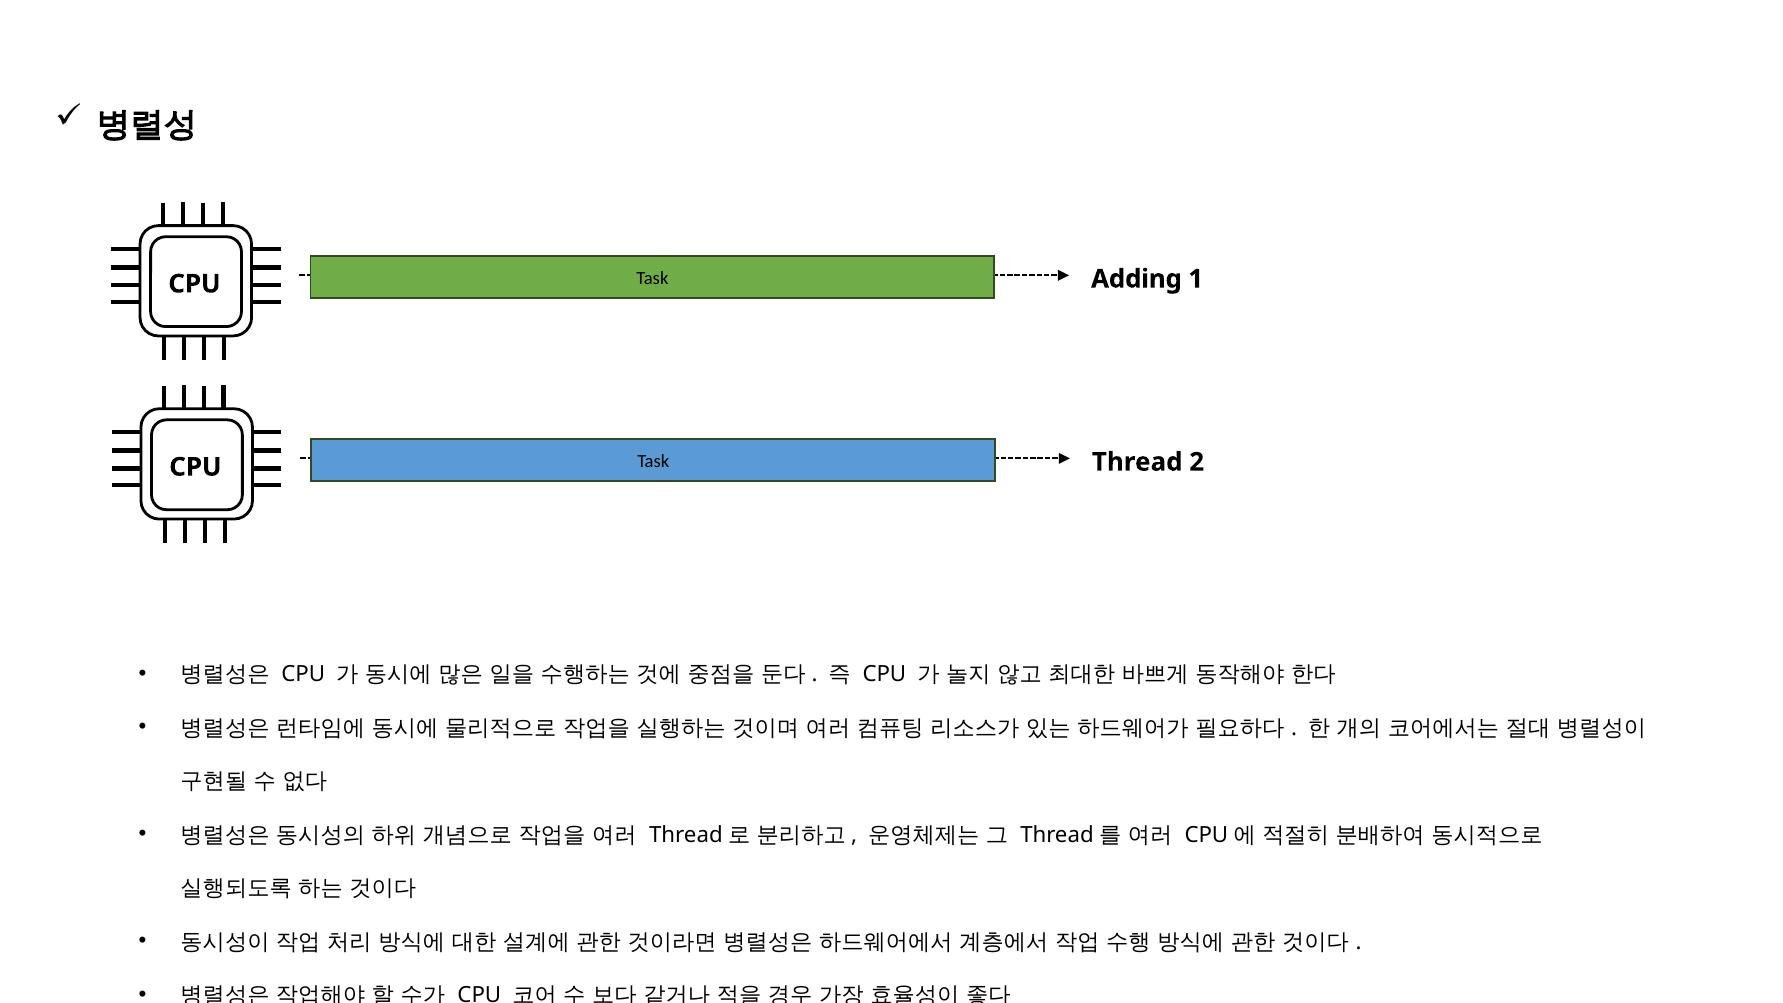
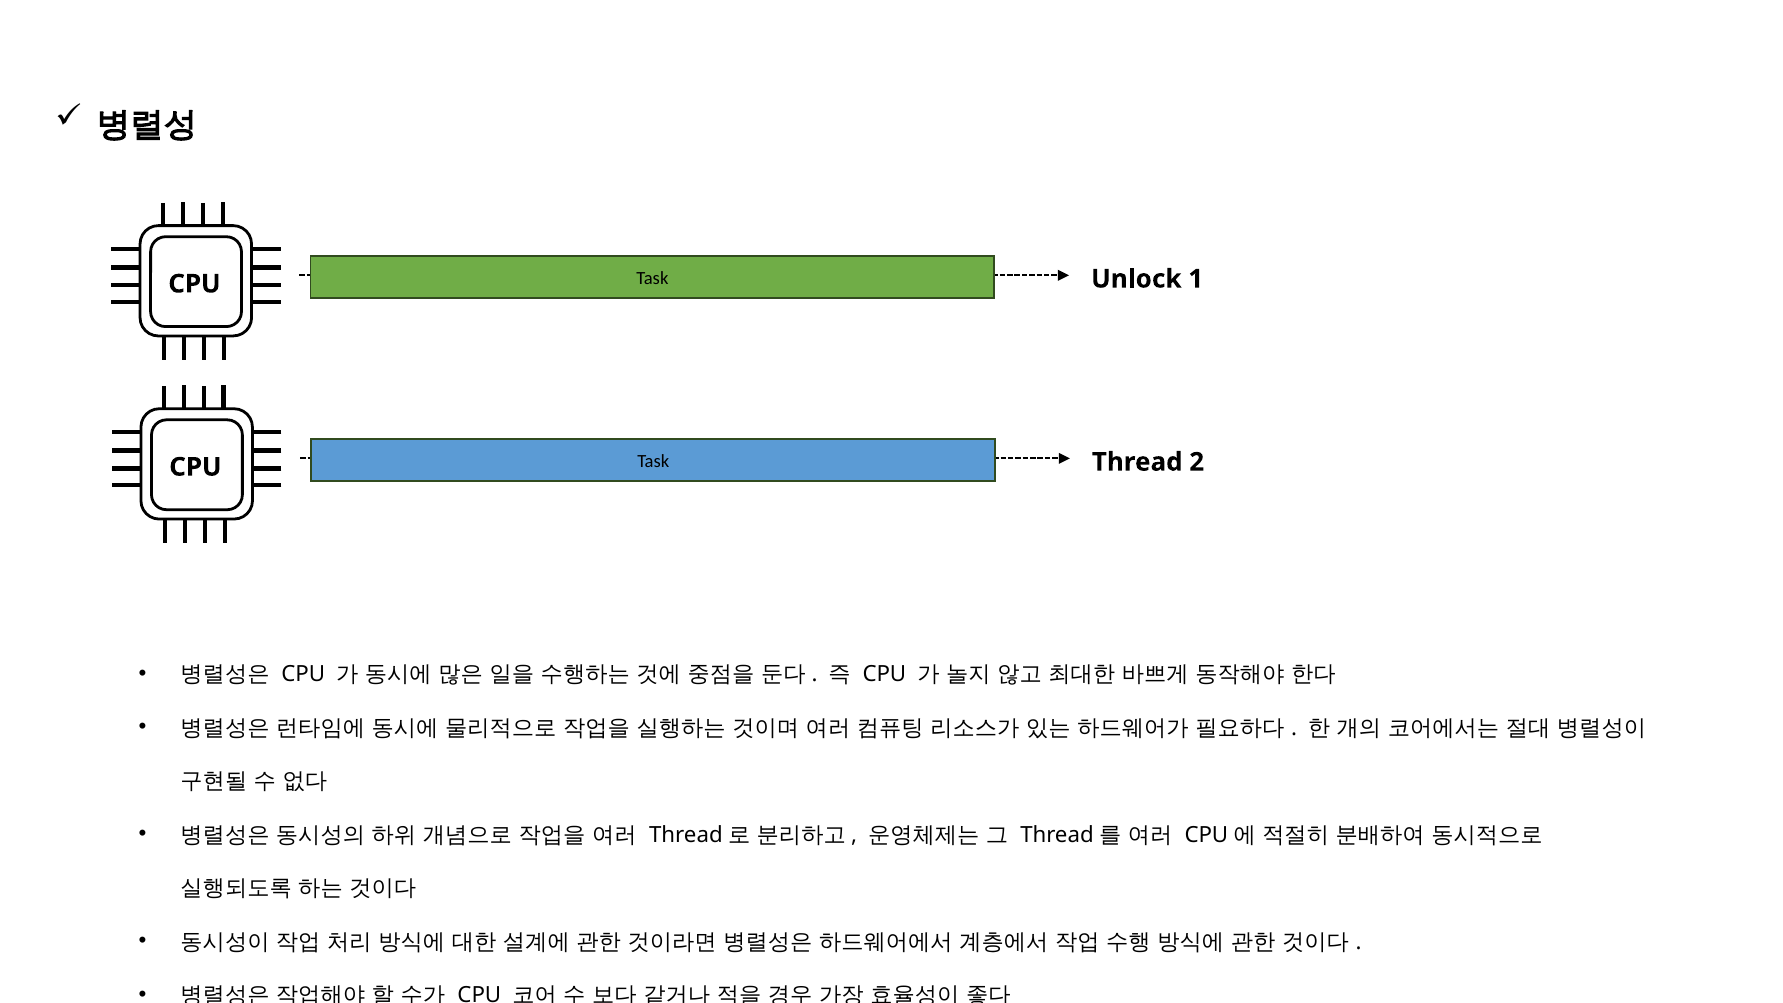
Adding: Adding -> Unlock
